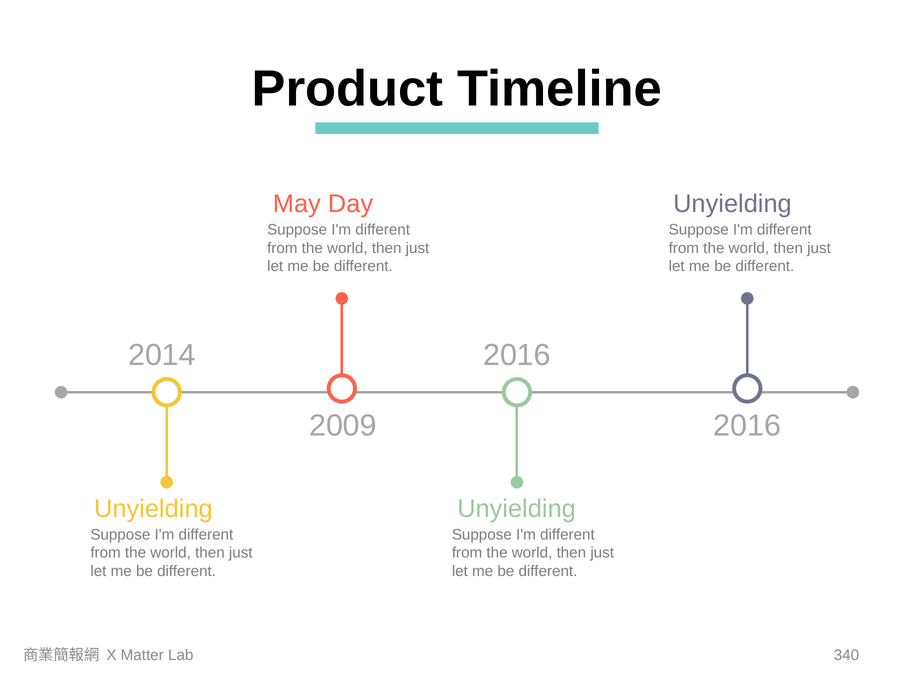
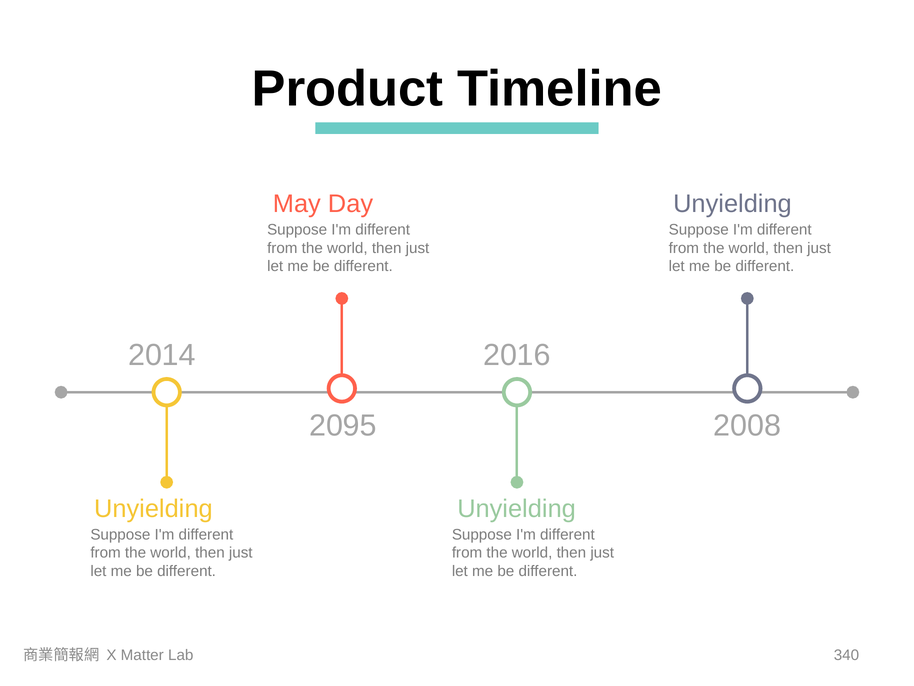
2009: 2009 -> 2095
2016 at (747, 425): 2016 -> 2008
